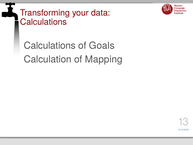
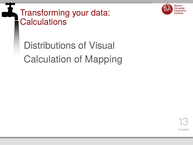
Calculations at (50, 45): Calculations -> Distributions
Goals: Goals -> Visual
